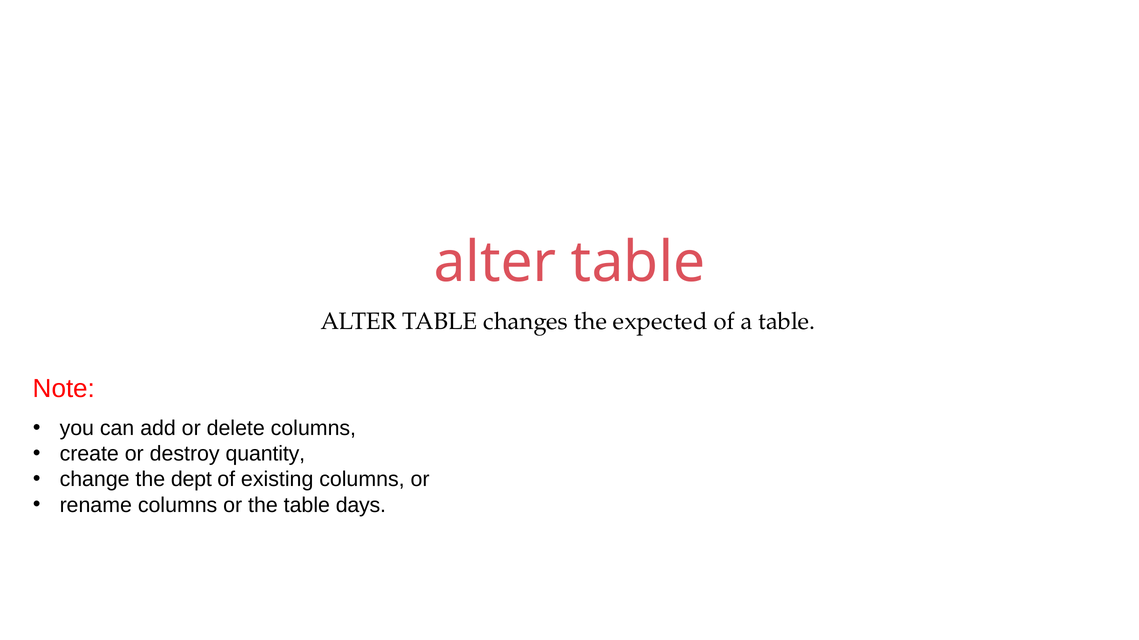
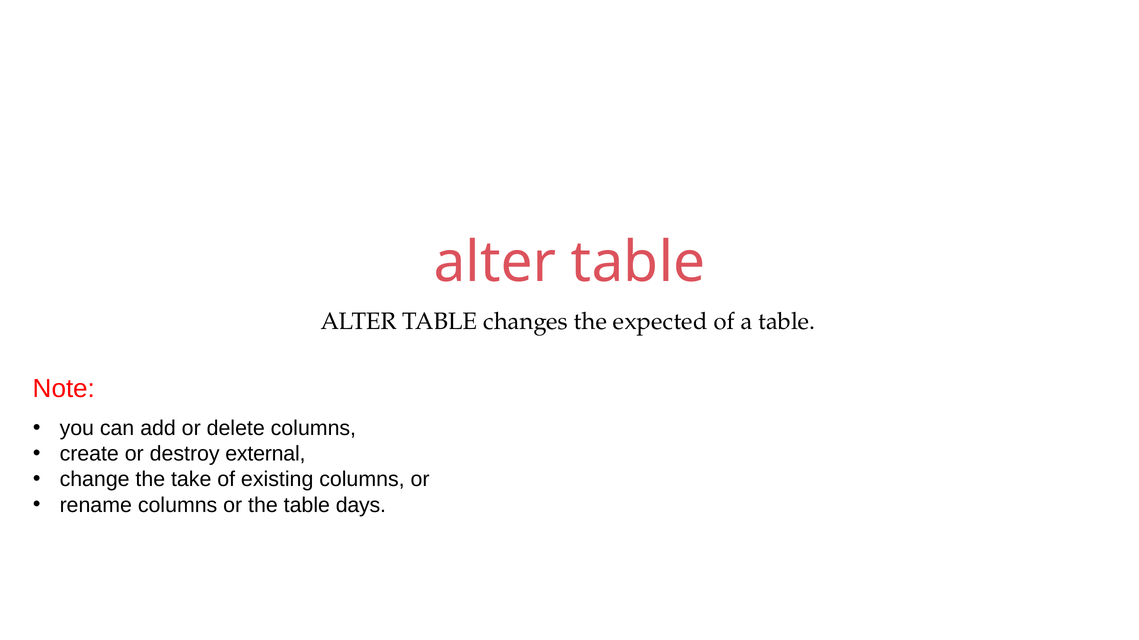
quantity: quantity -> external
dept: dept -> take
